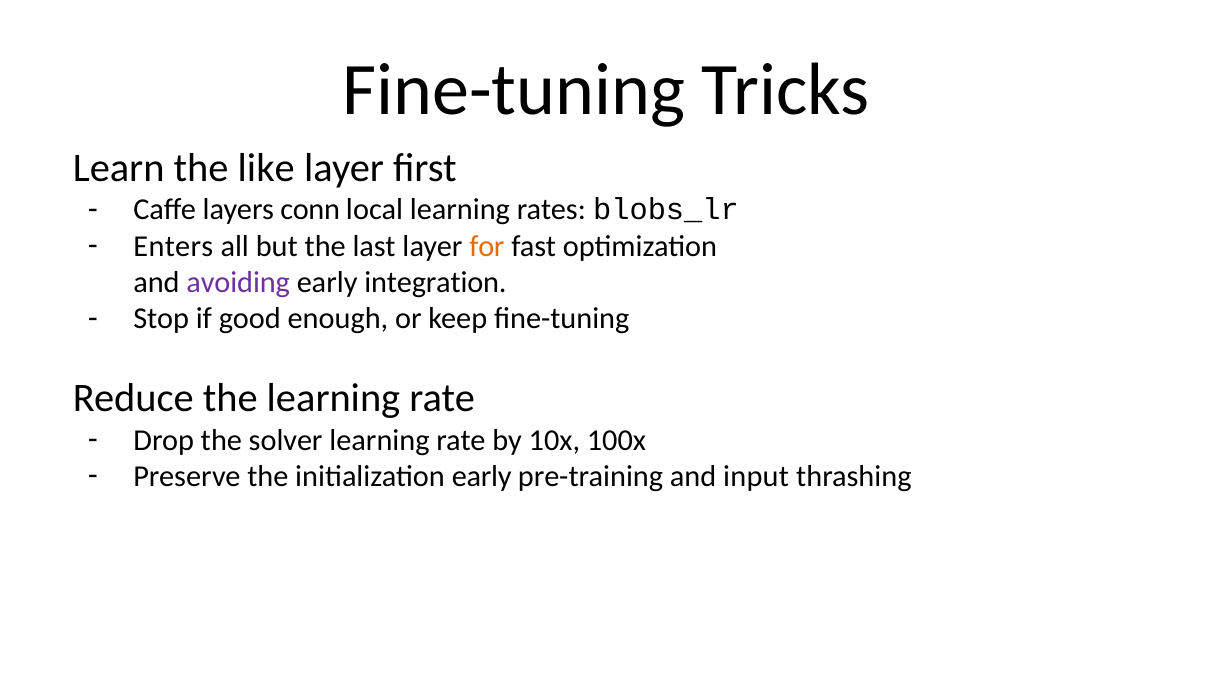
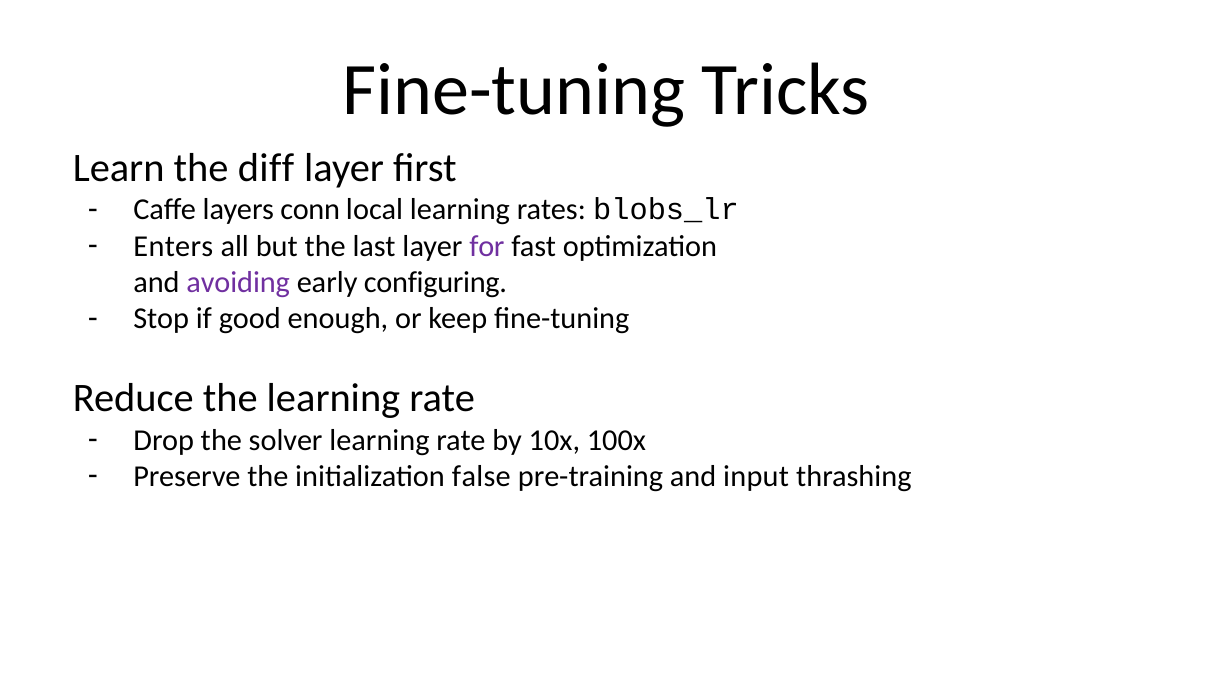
like: like -> diff
for colour: orange -> purple
integration: integration -> configuring
initialization early: early -> false
